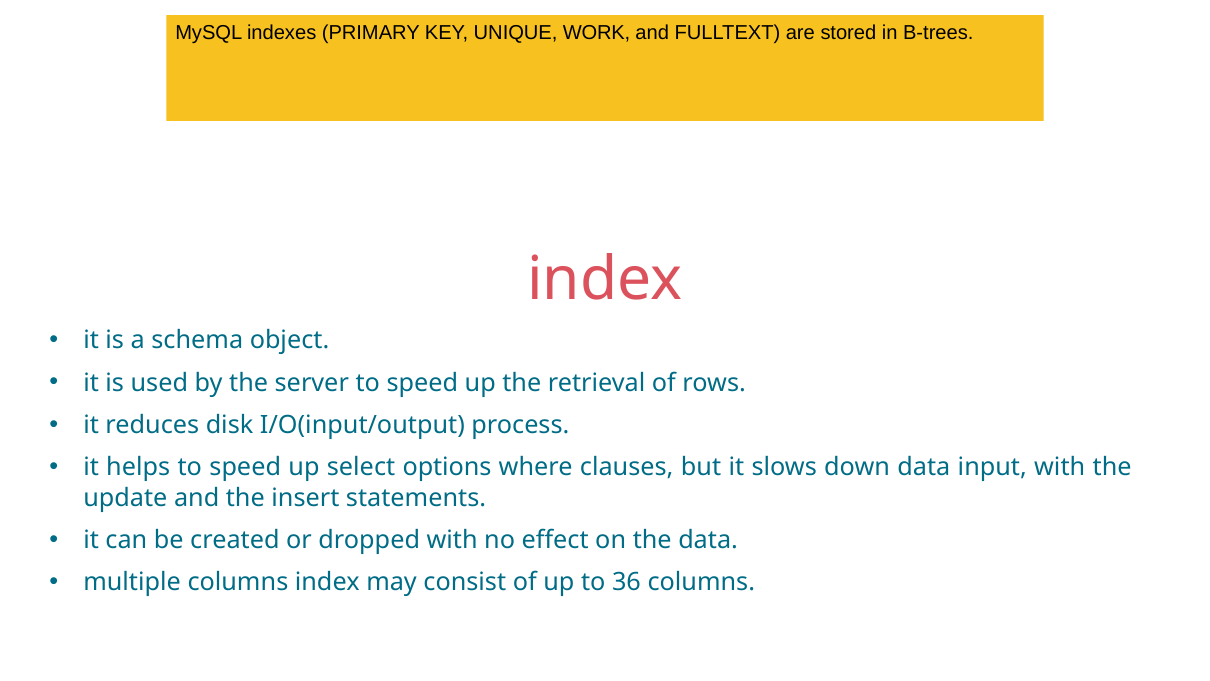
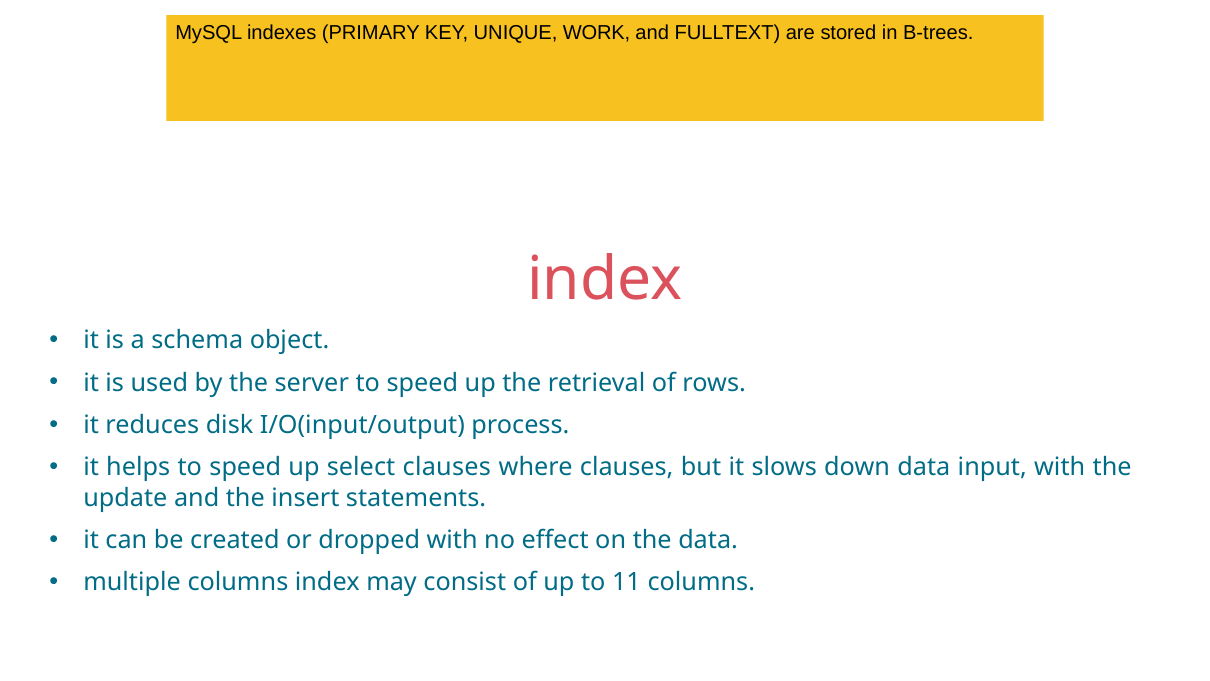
select options: options -> clauses
36: 36 -> 11
